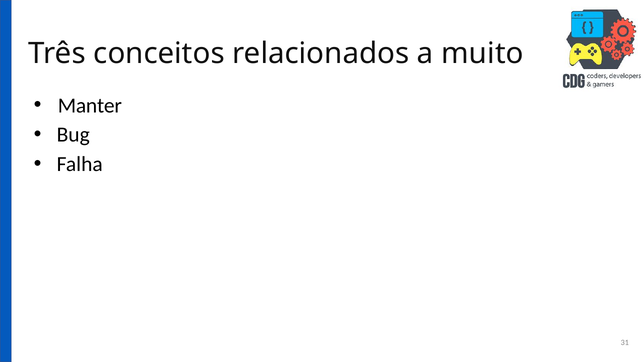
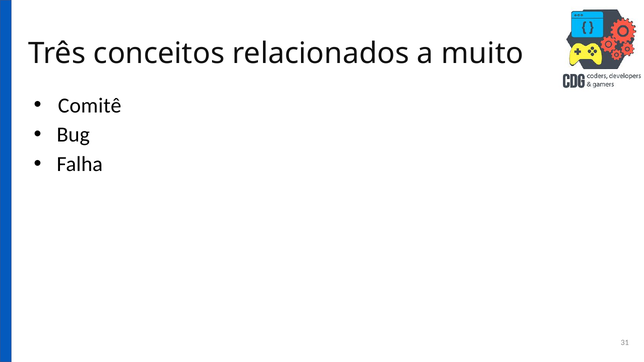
Manter: Manter -> Comitê
